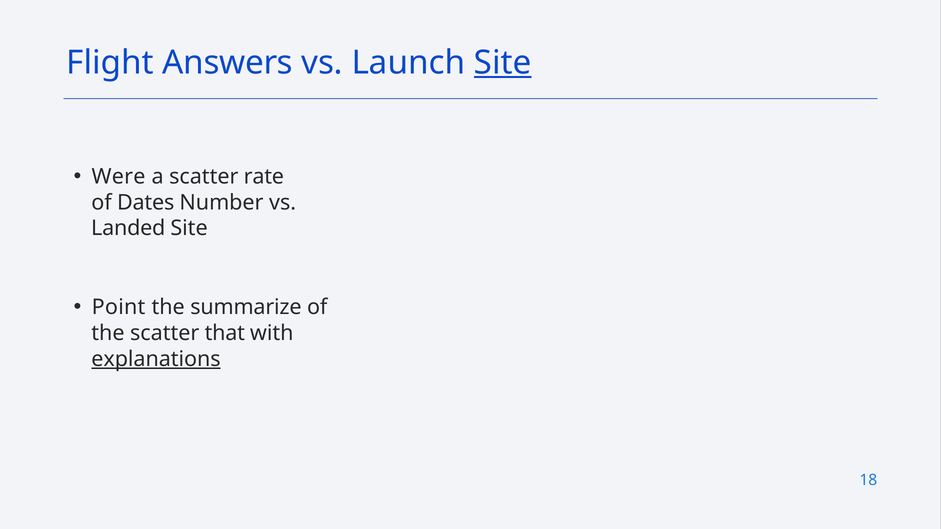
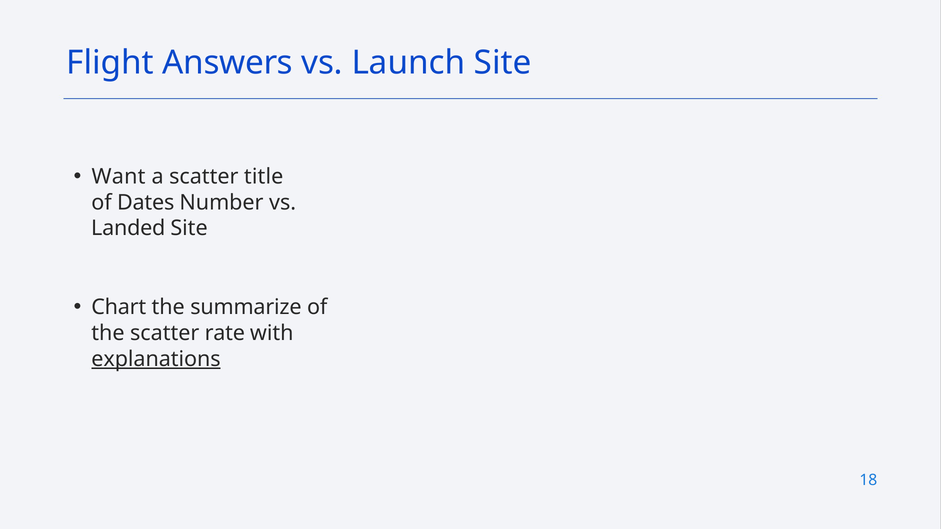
Site at (503, 63) underline: present -> none
Were: Were -> Want
rate: rate -> title
Point: Point -> Chart
that: that -> rate
